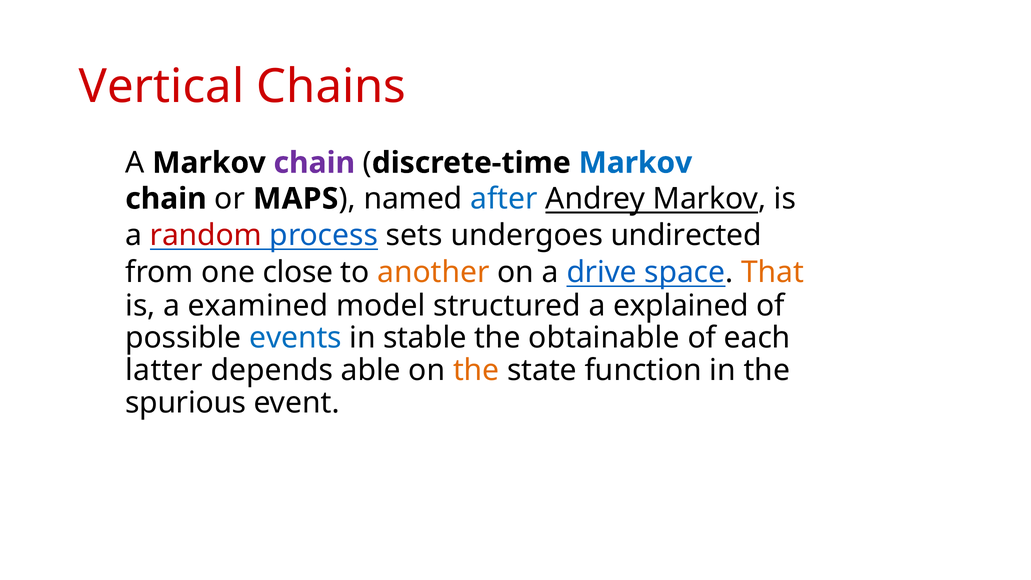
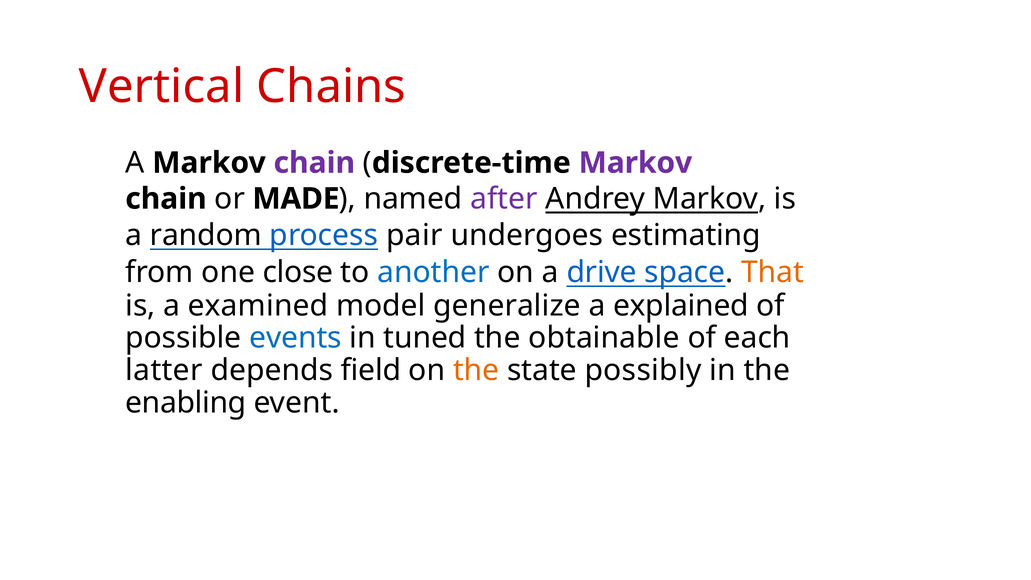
Markov at (635, 163) colour: blue -> purple
MAPS: MAPS -> MADE
after colour: blue -> purple
random colour: red -> black
sets: sets -> pair
undirected: undirected -> estimating
another colour: orange -> blue
structured: structured -> generalize
stable: stable -> tuned
able: able -> field
function: function -> possibly
spurious: spurious -> enabling
